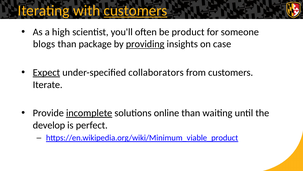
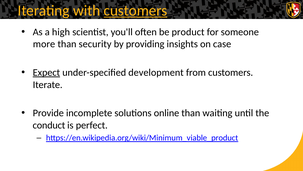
blogs: blogs -> more
package: package -> security
providing underline: present -> none
collaborators: collaborators -> development
incomplete underline: present -> none
develop: develop -> conduct
